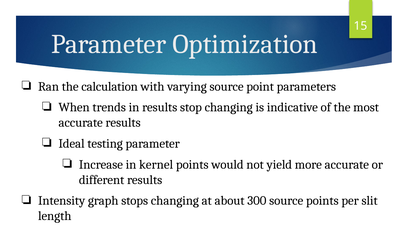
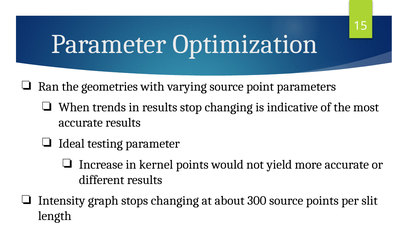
calculation: calculation -> geometries
